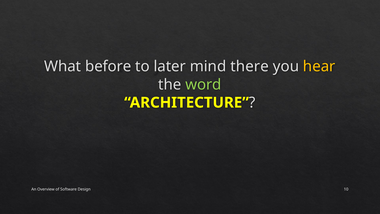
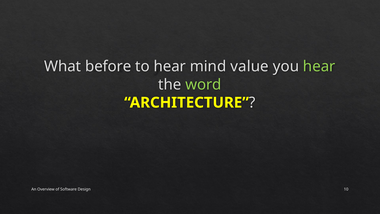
to later: later -> hear
there: there -> value
hear at (319, 66) colour: yellow -> light green
